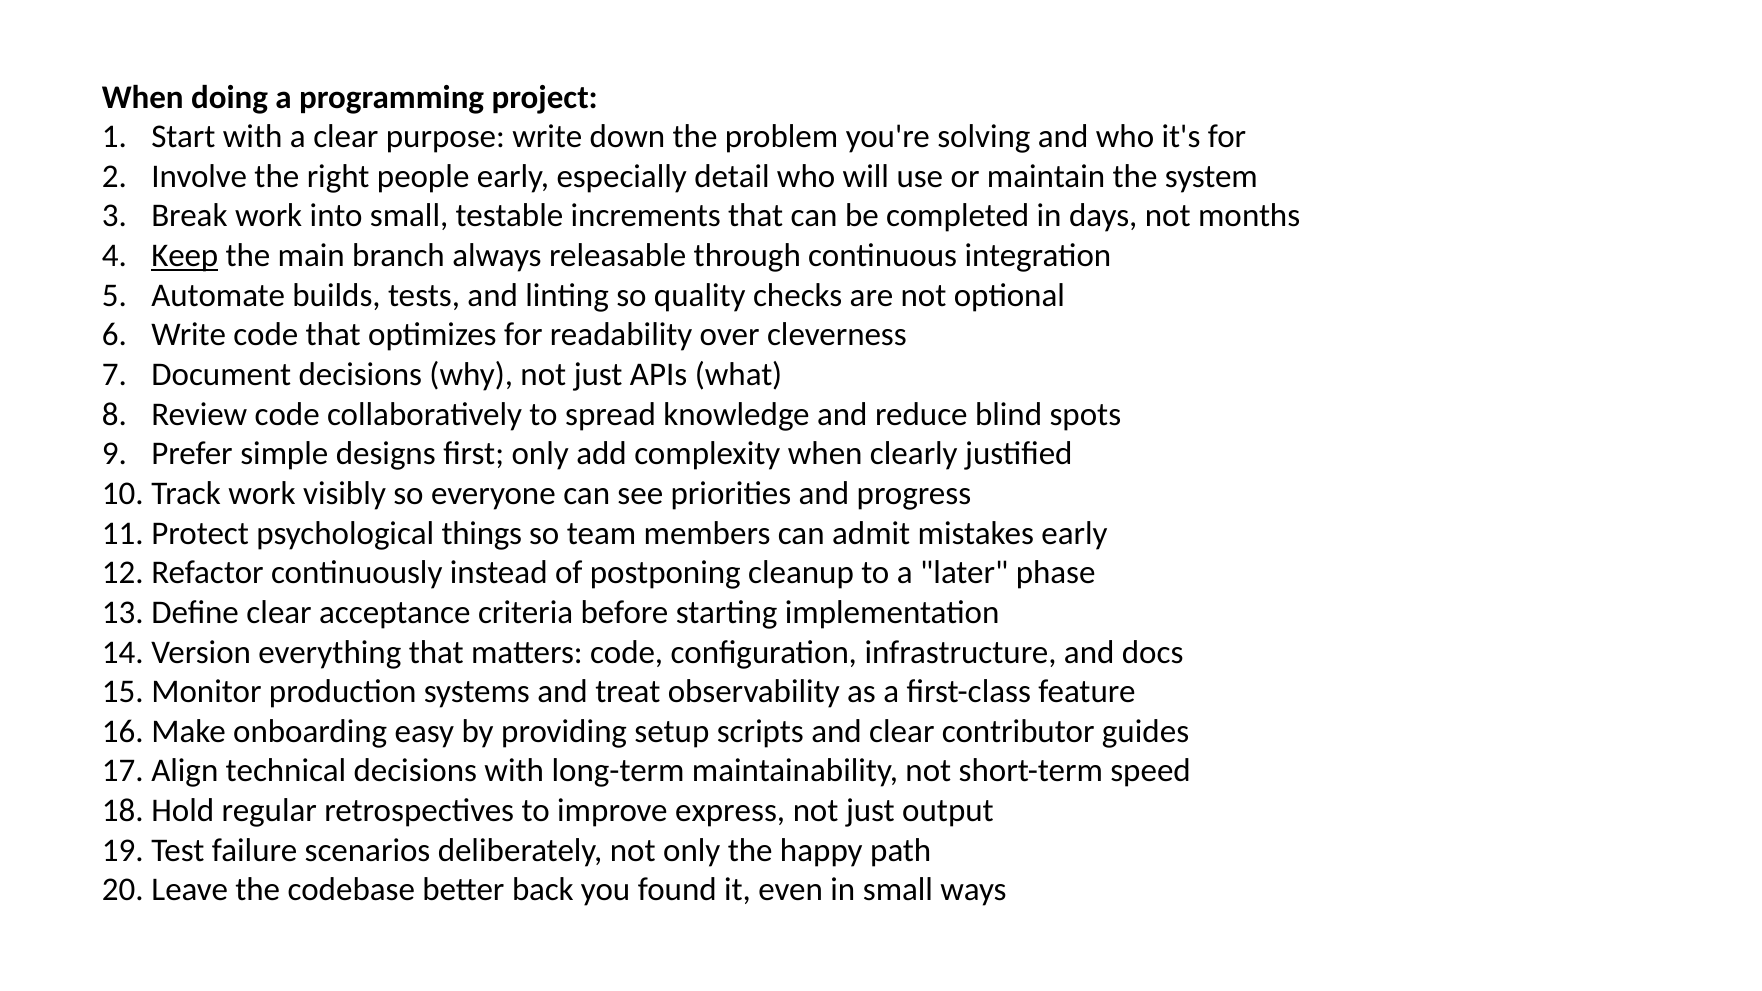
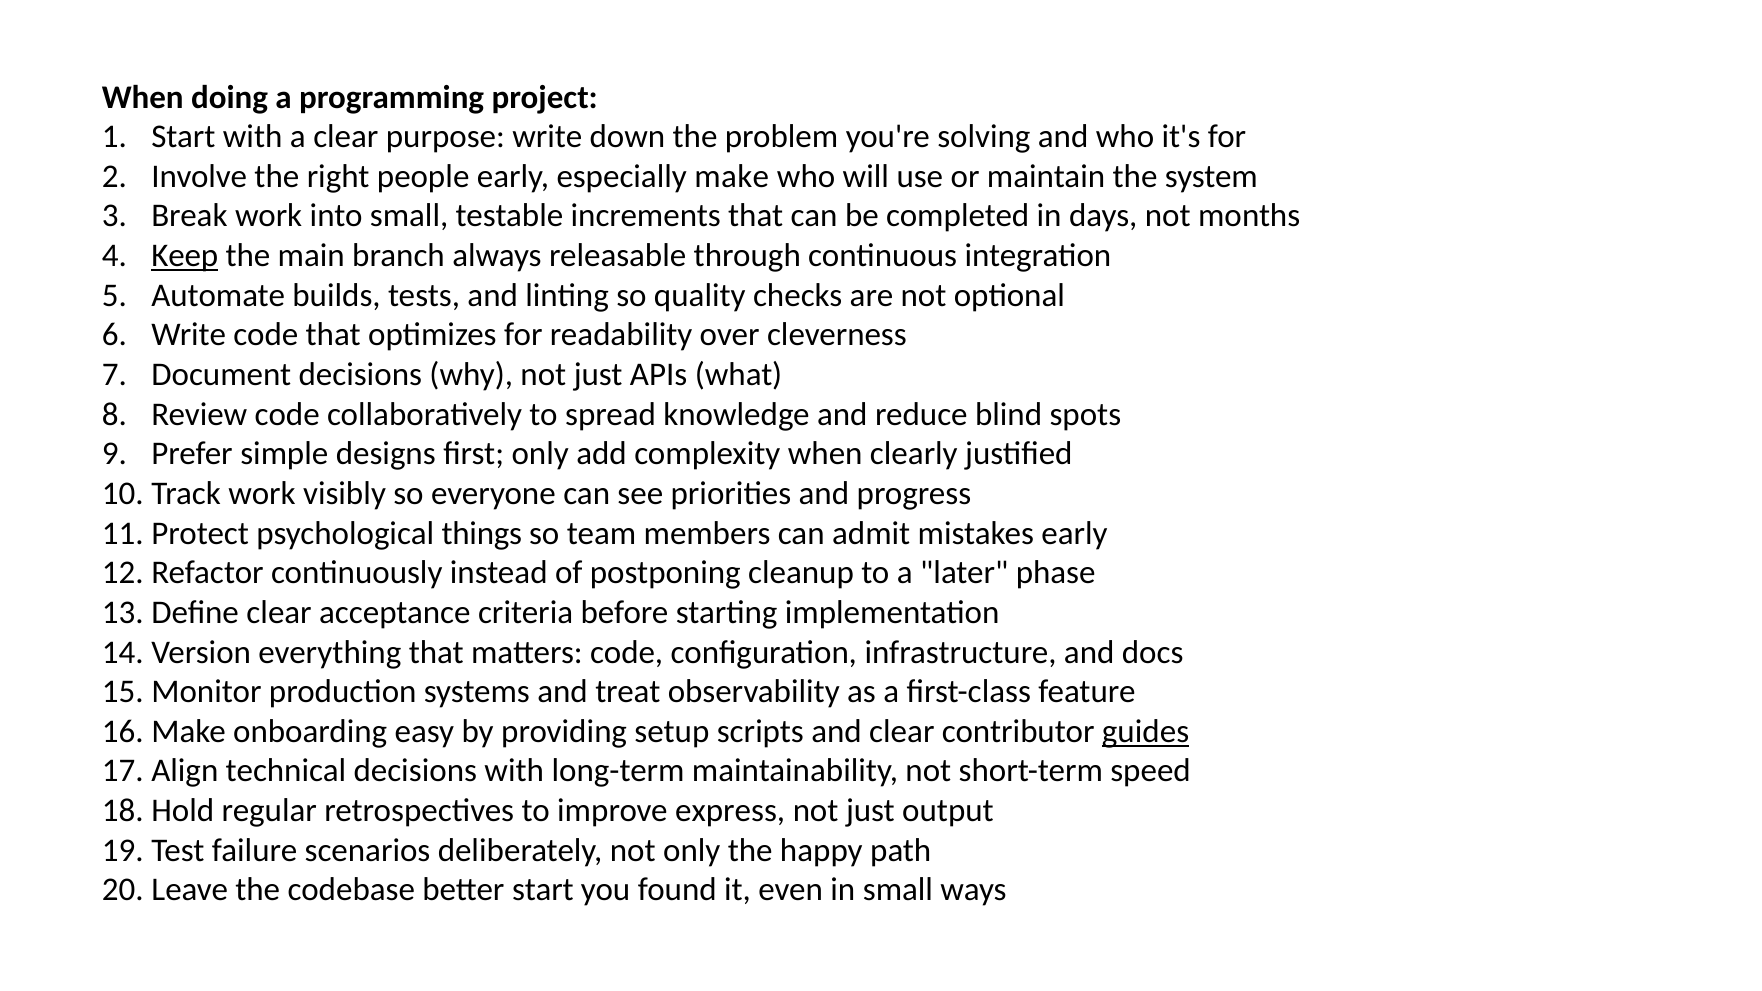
detail: detail -> make
guides underline: none -> present
better back: back -> start
